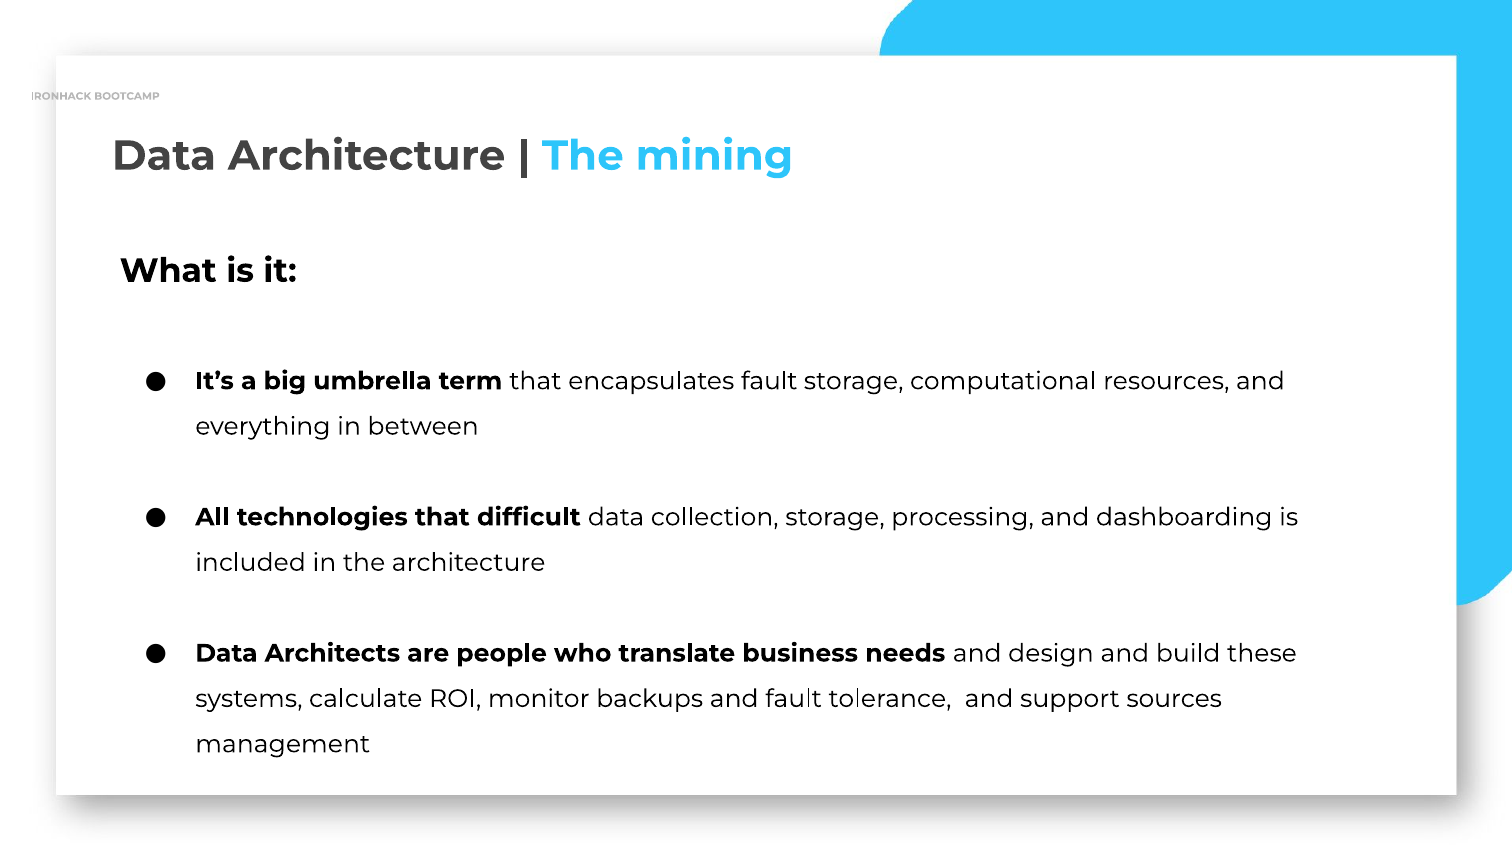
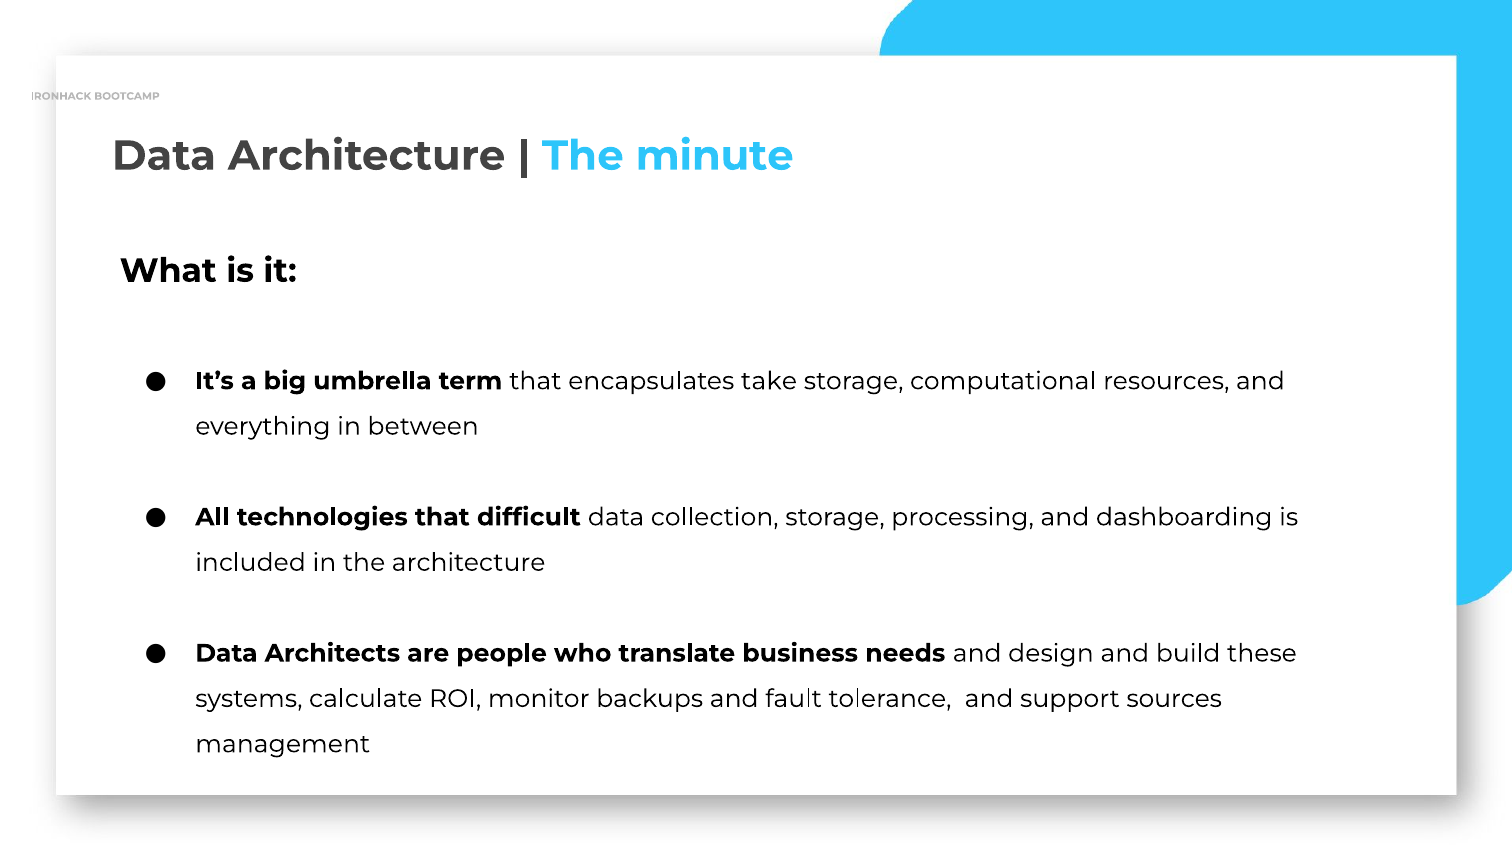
mining: mining -> minute
encapsulates fault: fault -> take
